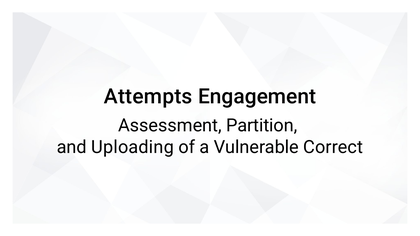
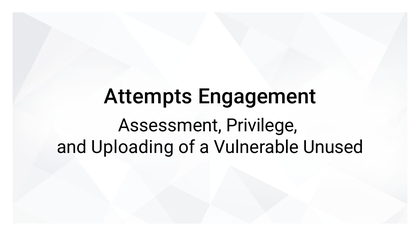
Partition: Partition -> Privilege
Correct: Correct -> Unused
